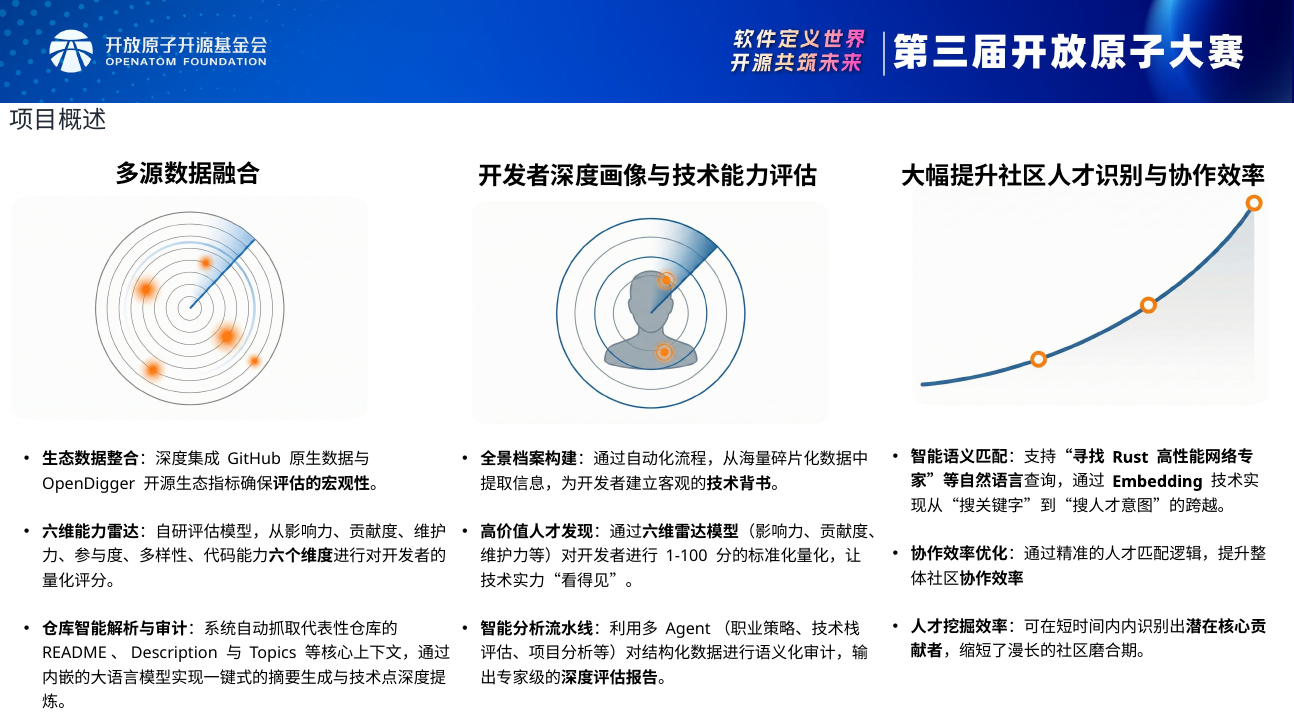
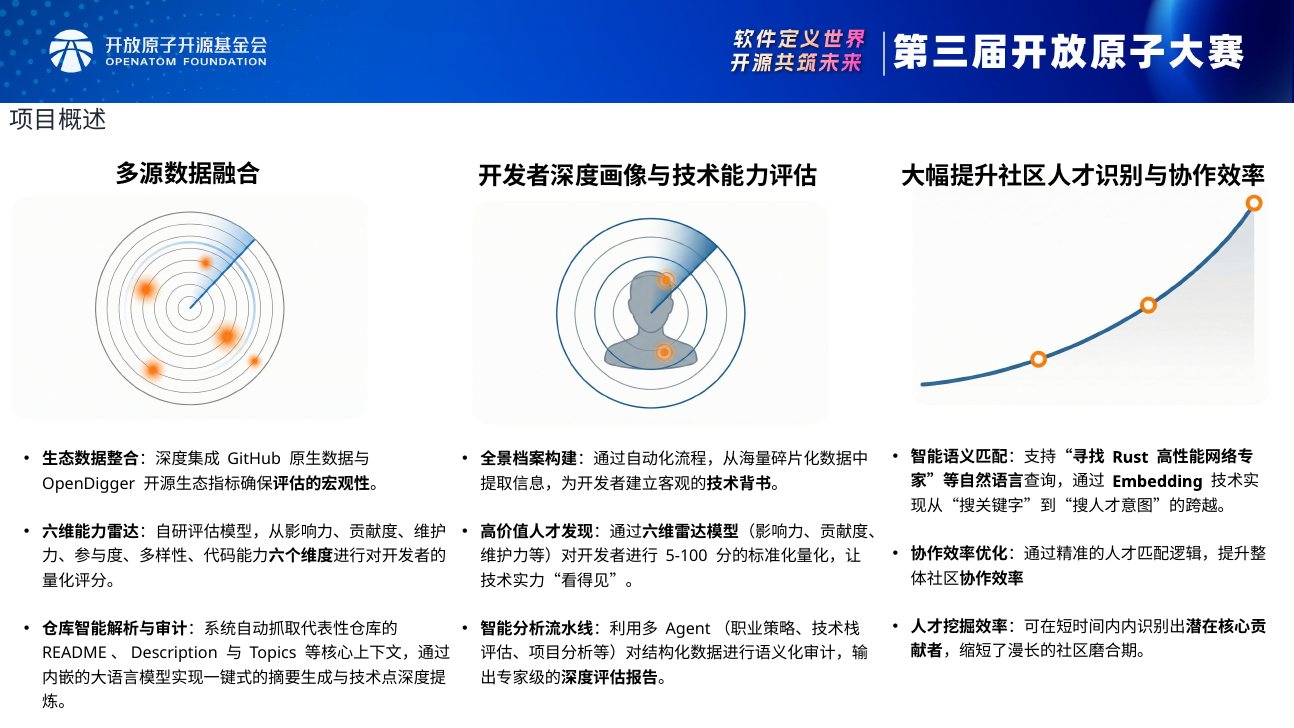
1-100: 1-100 -> 5-100
